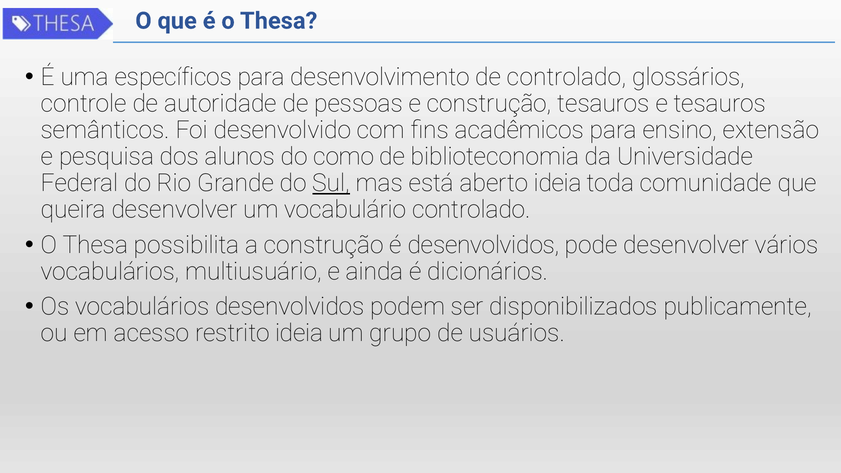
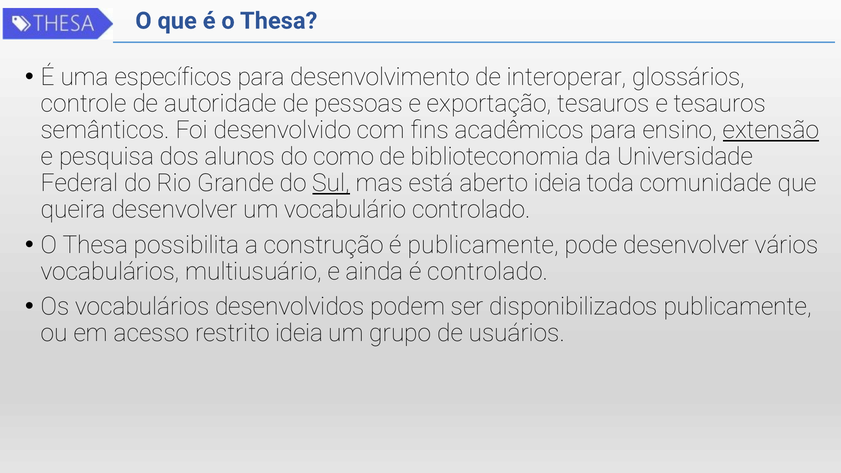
de controlado: controlado -> interoperar
e construção: construção -> exportação
extensão underline: none -> present
é desenvolvidos: desenvolvidos -> publicamente
é dicionários: dicionários -> controlado
